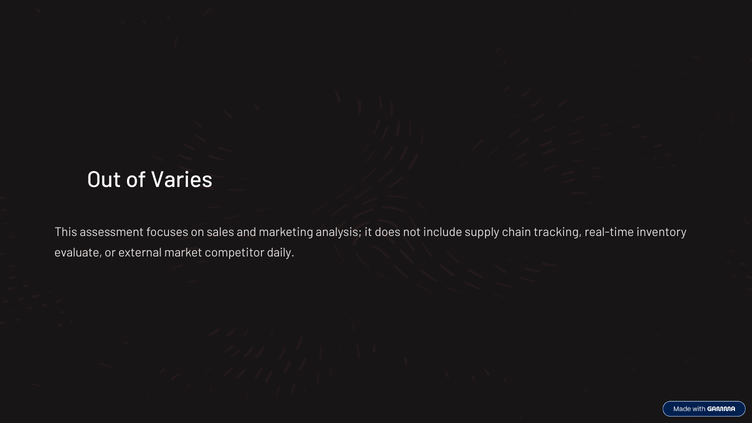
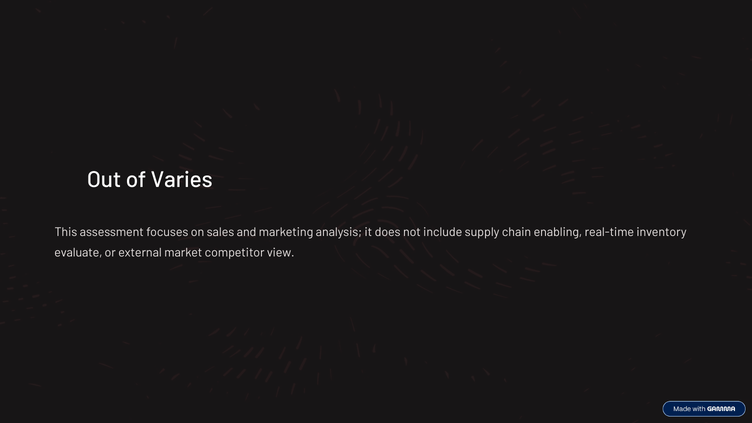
tracking: tracking -> enabling
daily: daily -> view
